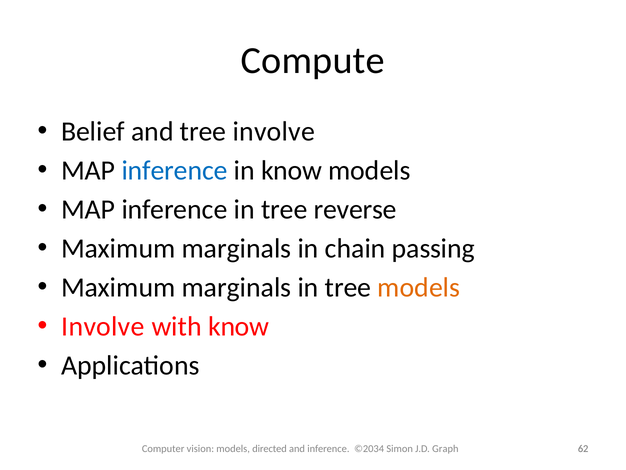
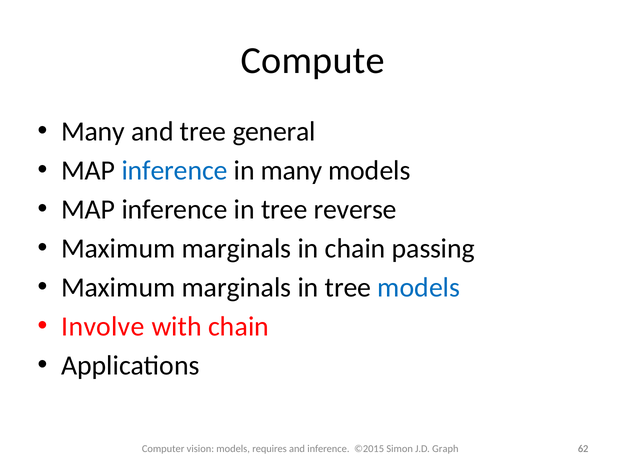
Belief at (93, 131): Belief -> Many
tree involve: involve -> general
in know: know -> many
models at (419, 287) colour: orange -> blue
with know: know -> chain
directed: directed -> requires
©2034: ©2034 -> ©2015
